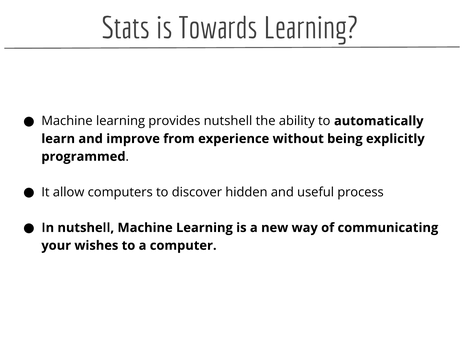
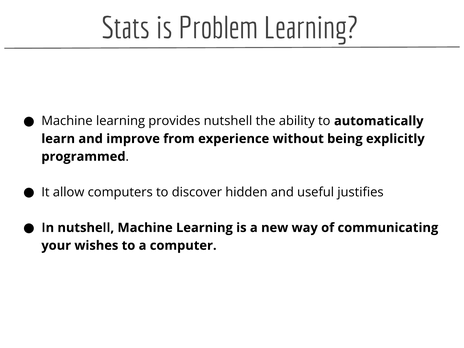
Towards: Towards -> Problem
process: process -> justifies
